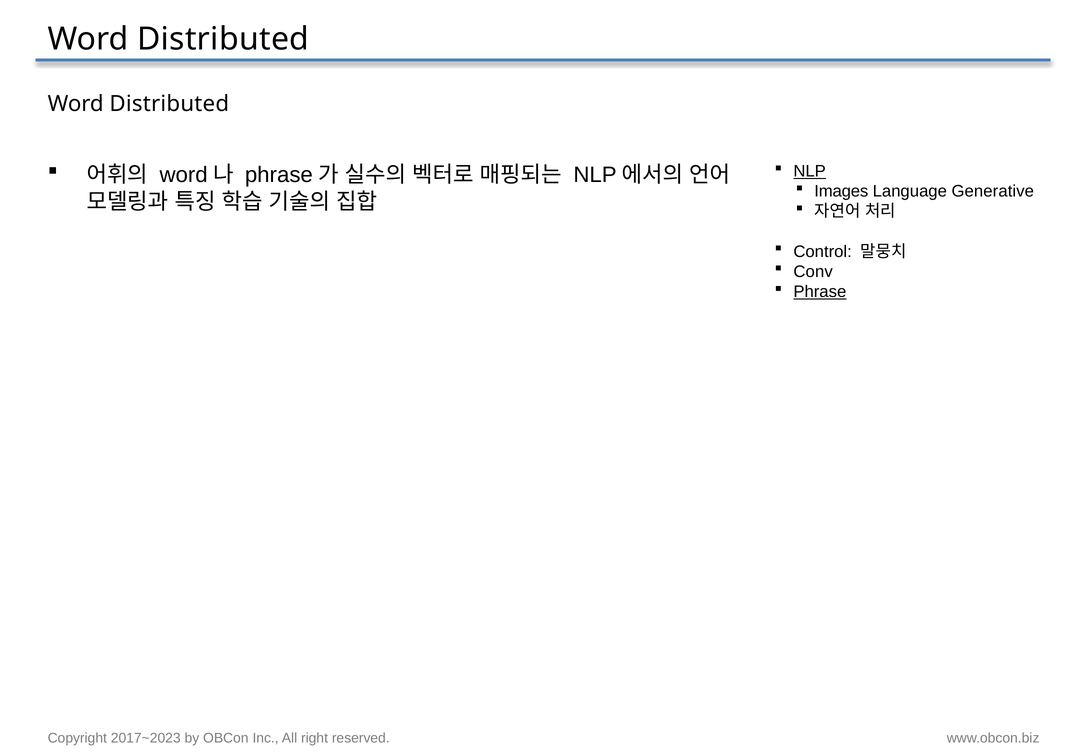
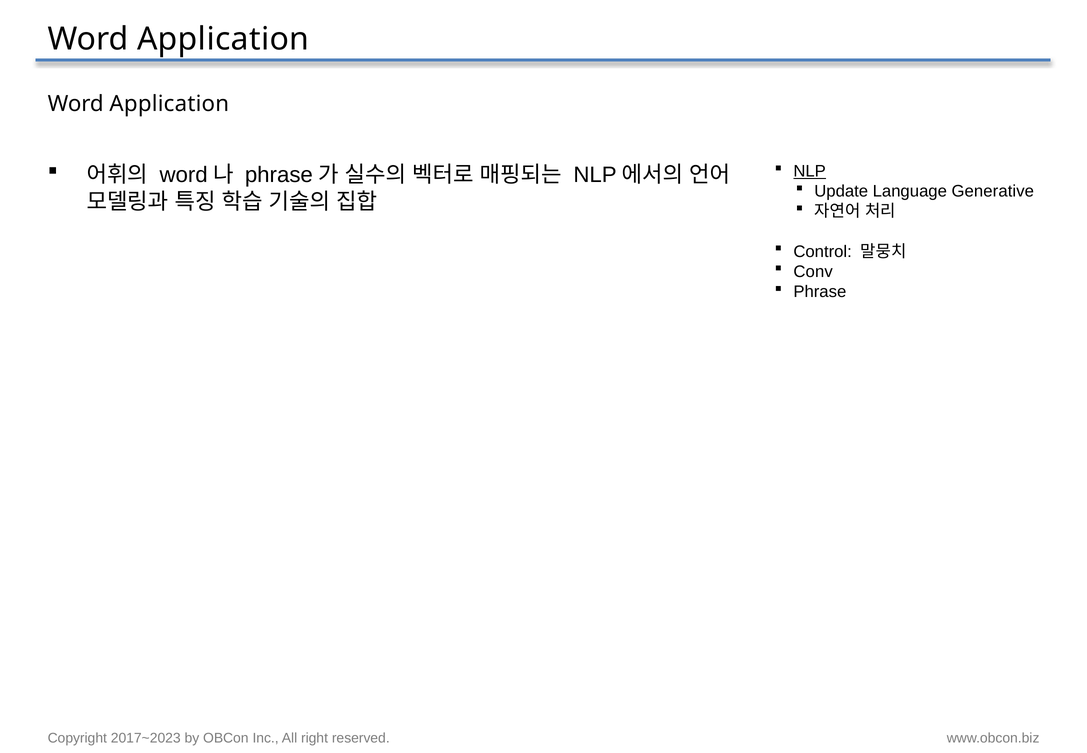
Distributed at (223, 39): Distributed -> Application
Distributed at (169, 104): Distributed -> Application
Images: Images -> Update
Phrase underline: present -> none
